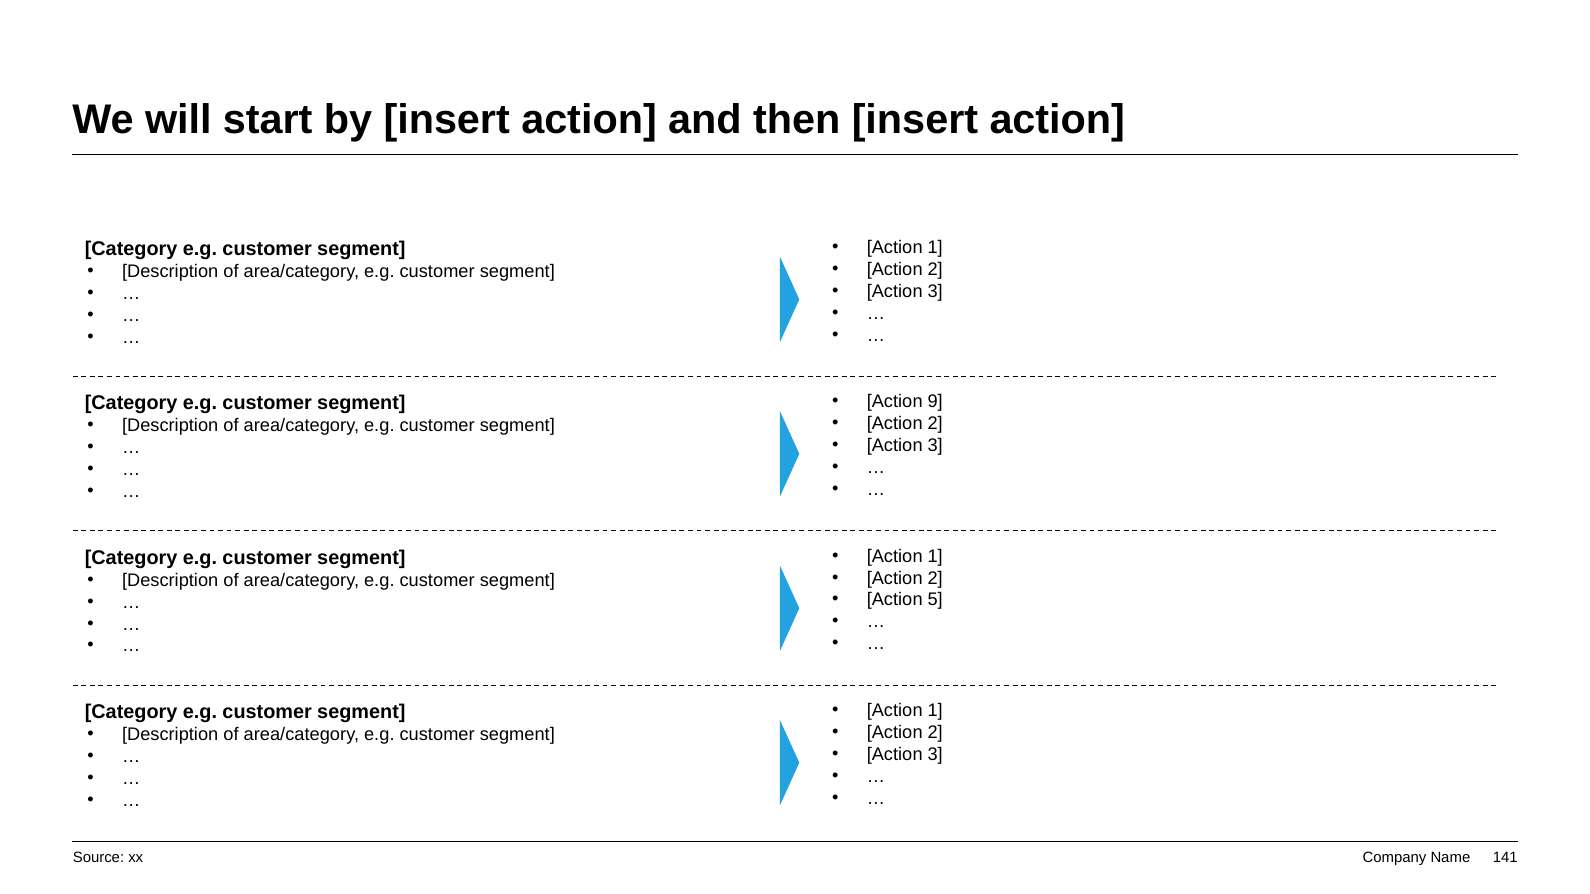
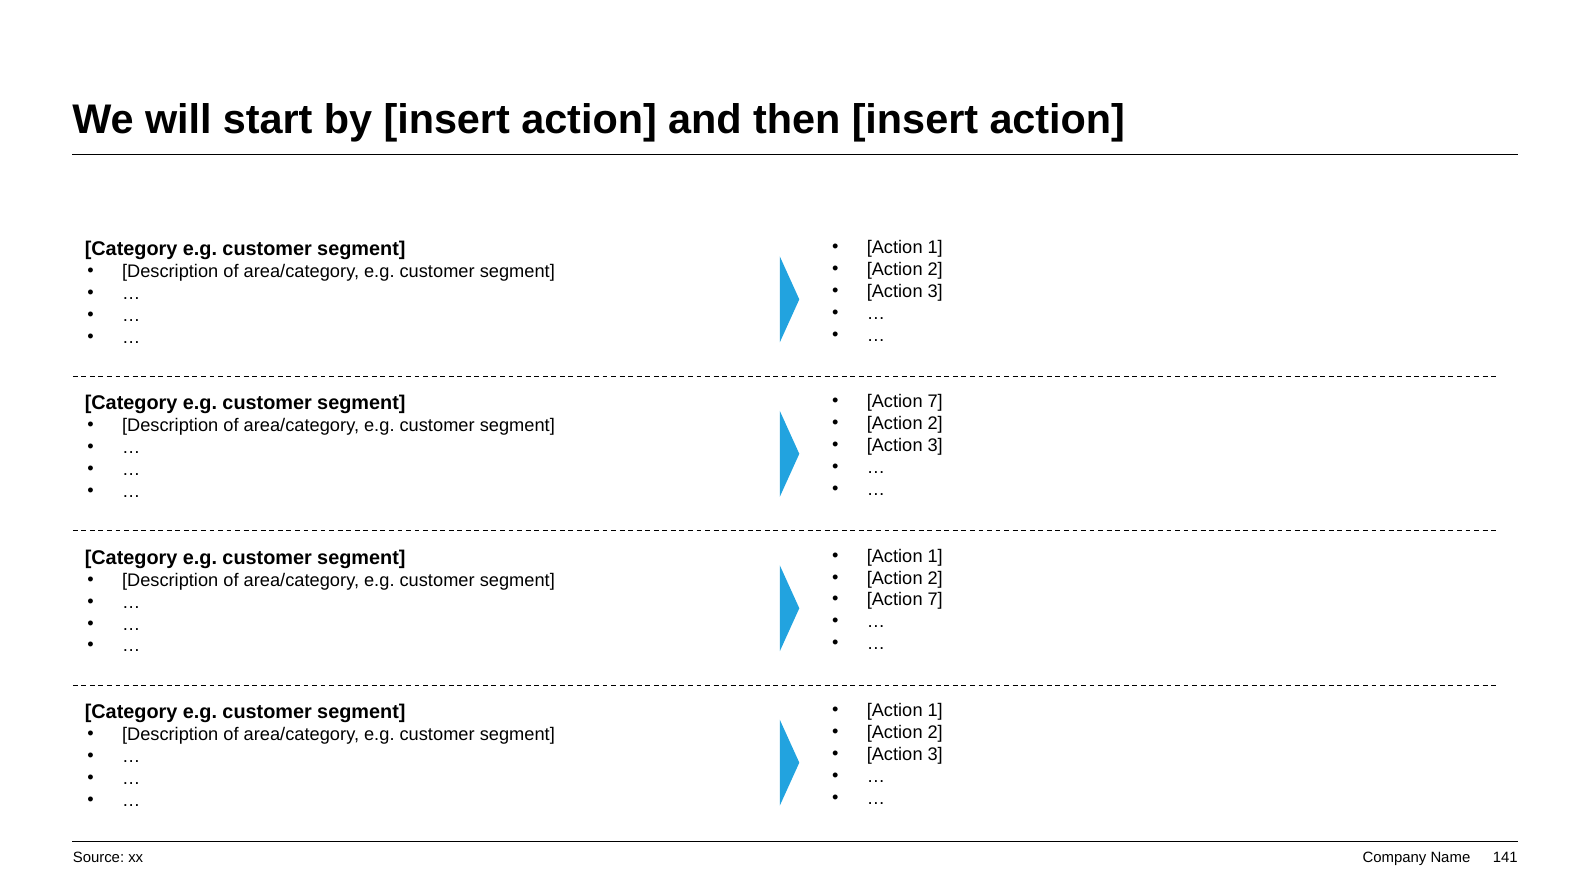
9 at (935, 402): 9 -> 7
5 at (935, 600): 5 -> 7
